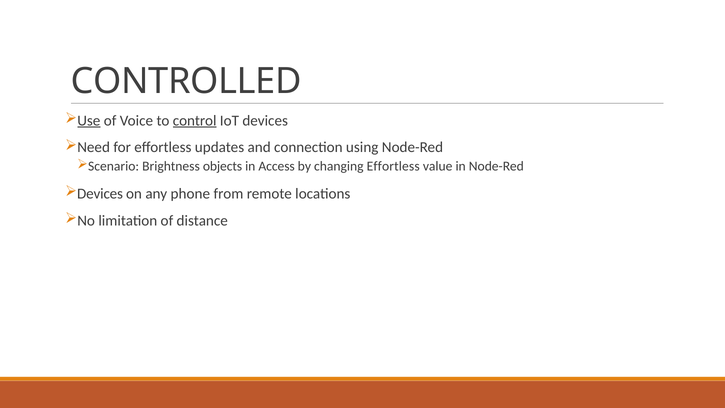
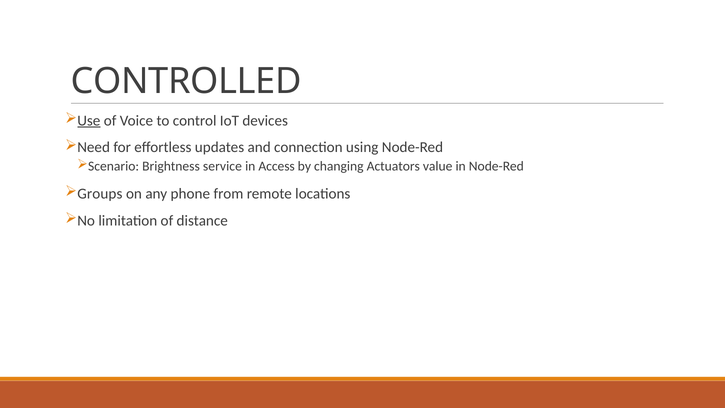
control underline: present -> none
objects: objects -> service
changing Effortless: Effortless -> Actuators
Devices at (100, 194): Devices -> Groups
